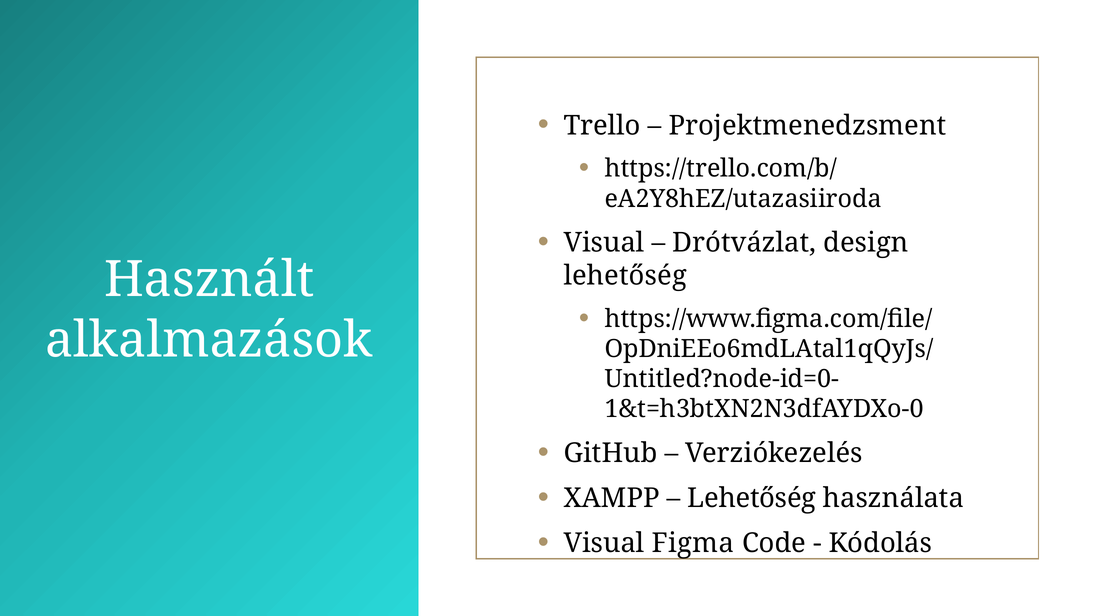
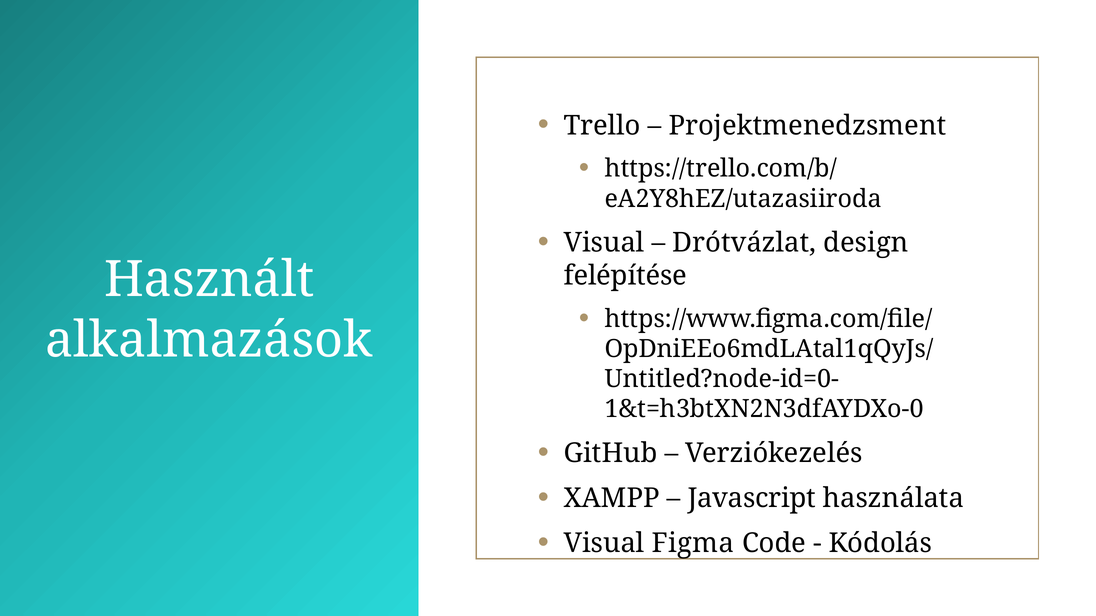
lehetőség at (625, 276): lehetőség -> felépítése
Lehetőség at (752, 499): Lehetőség -> Javascript
